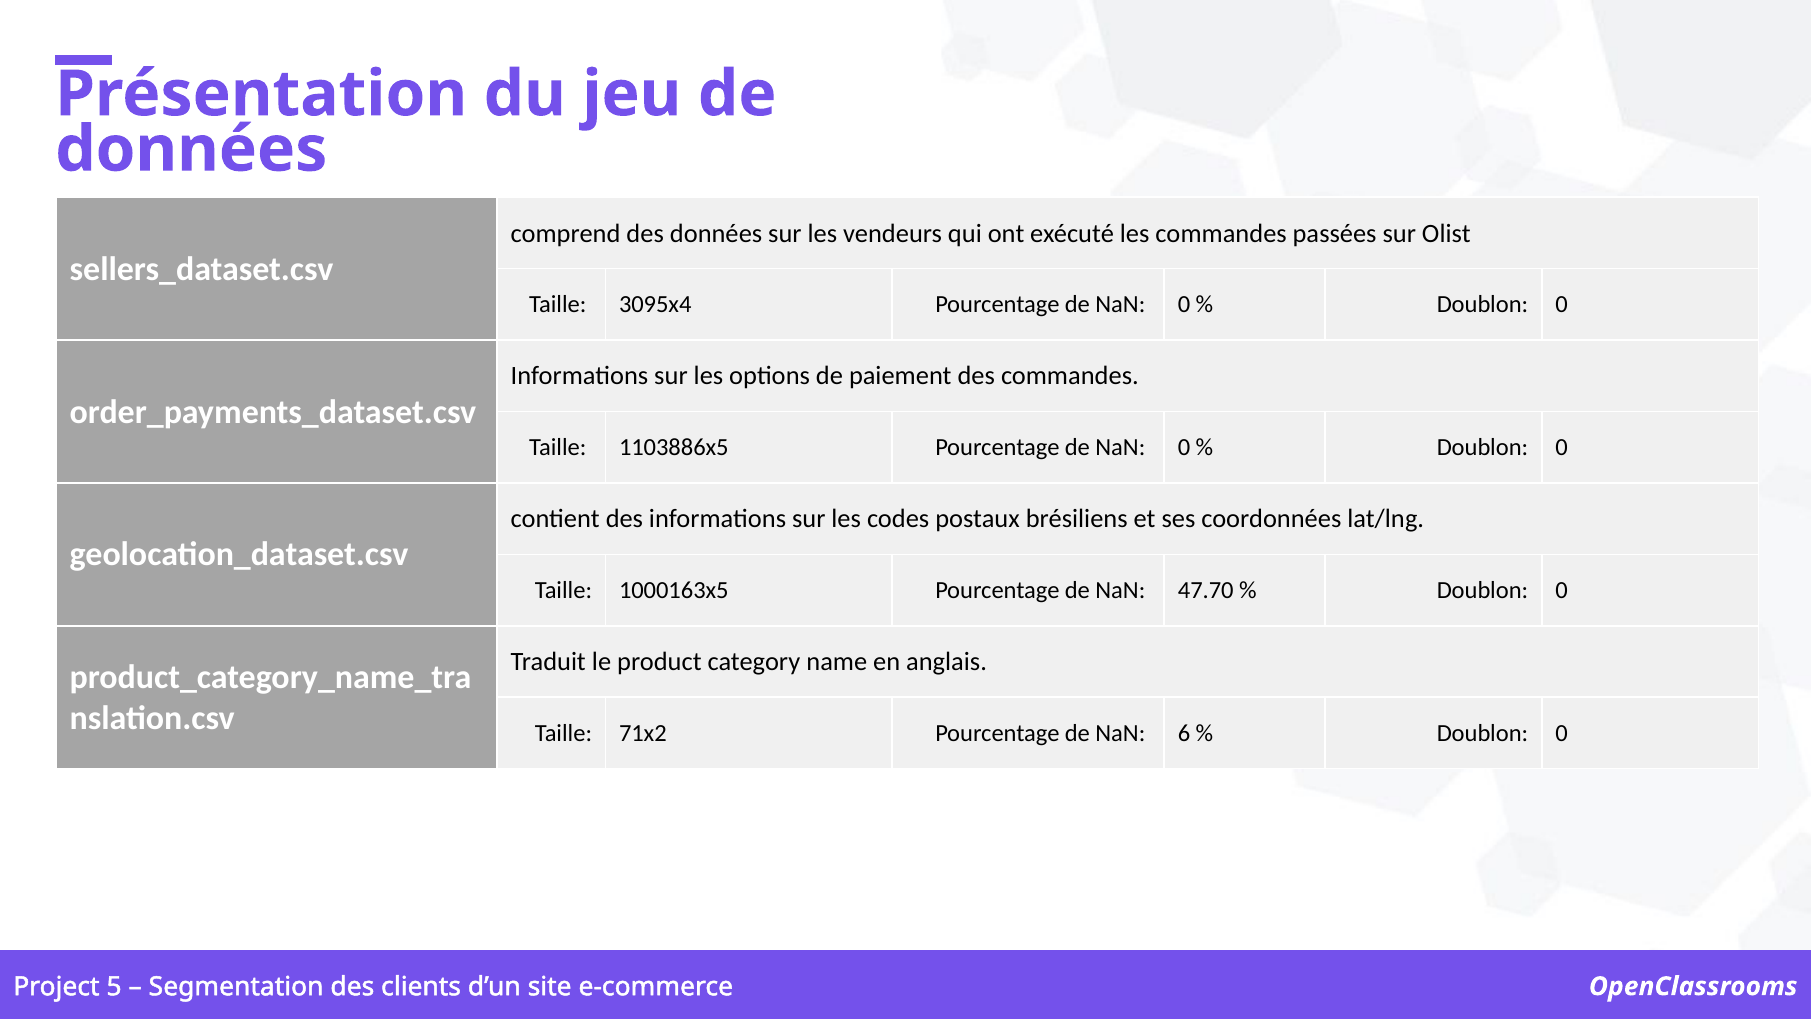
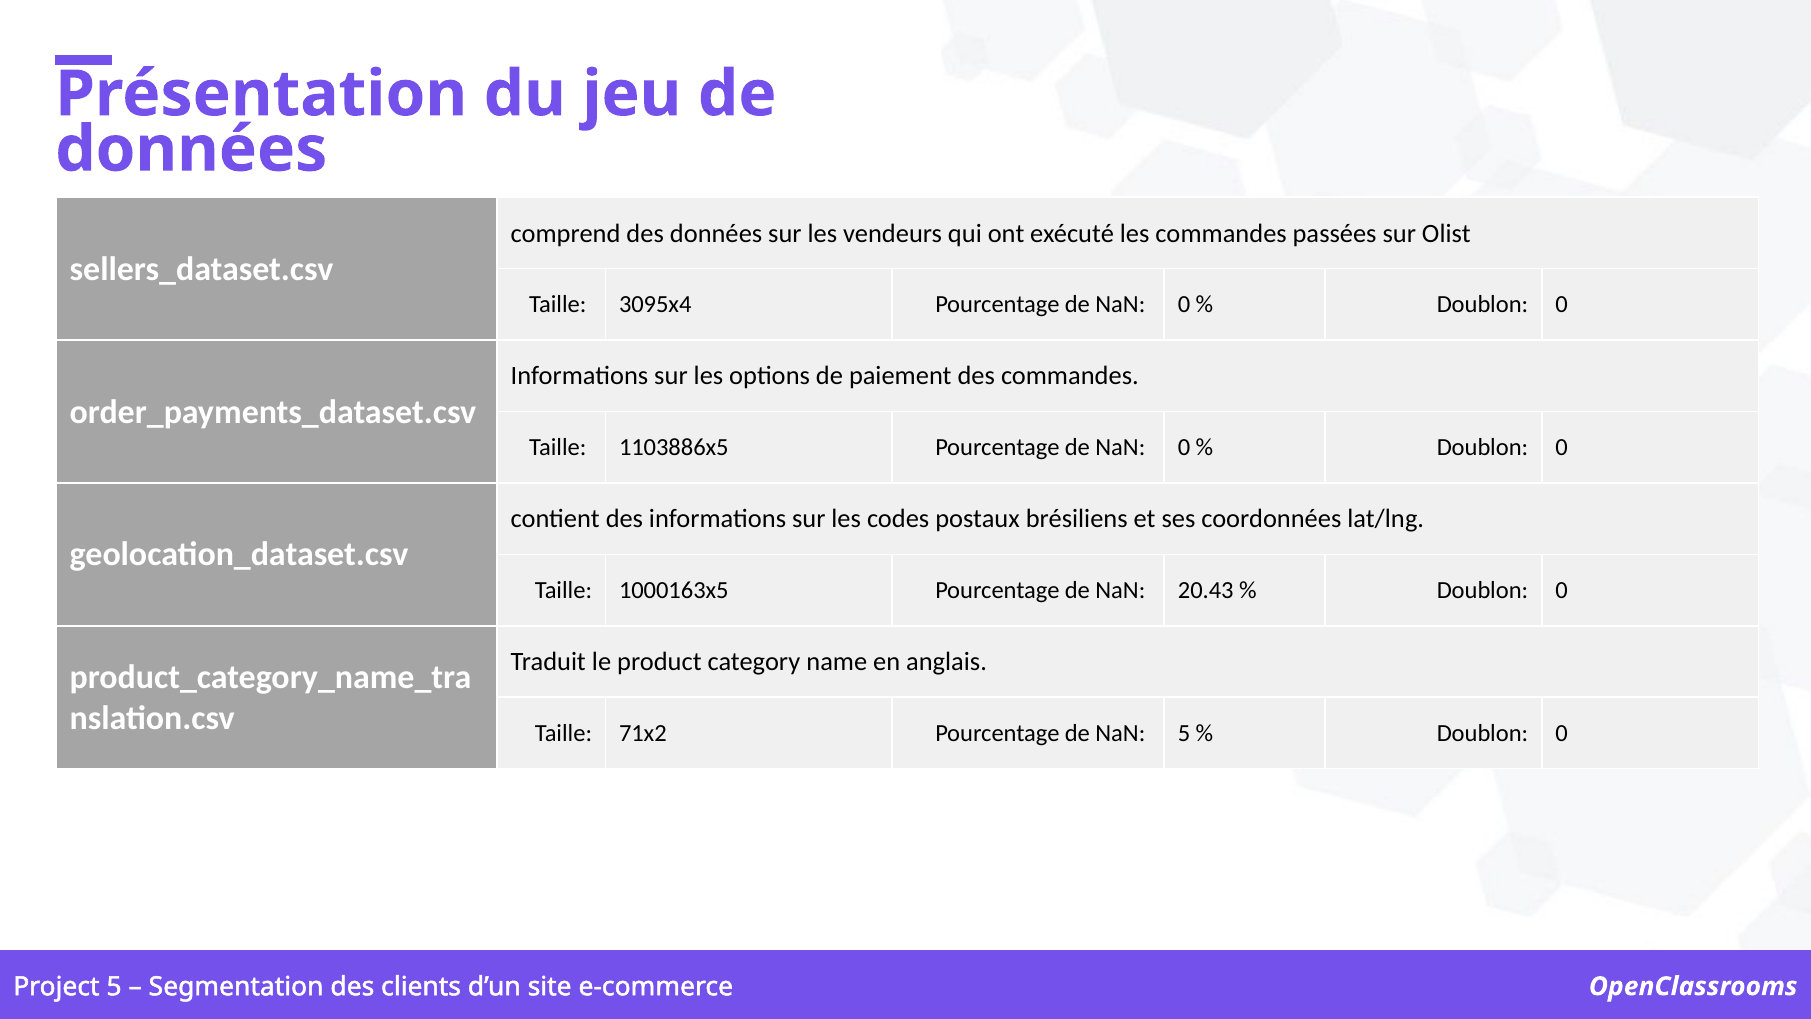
47.70: 47.70 -> 20.43
NaN 6: 6 -> 5
